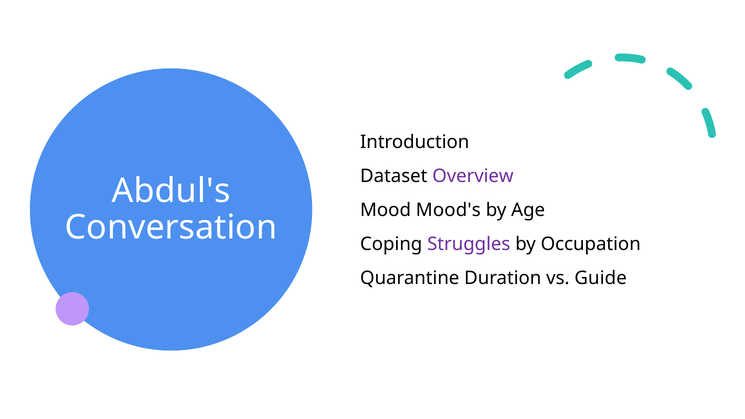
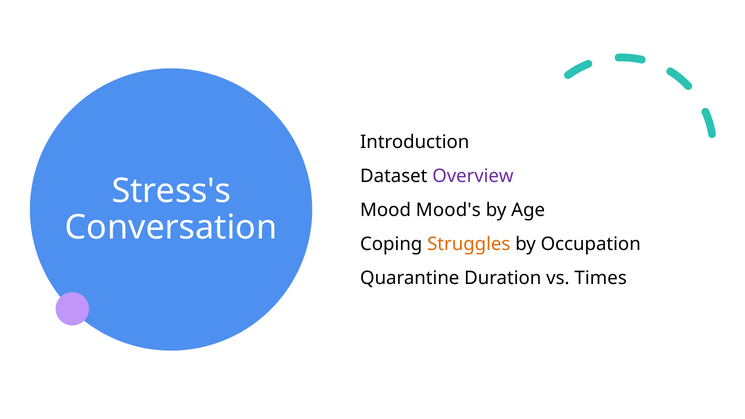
Abdul's: Abdul's -> Stress's
Struggles colour: purple -> orange
Guide: Guide -> Times
